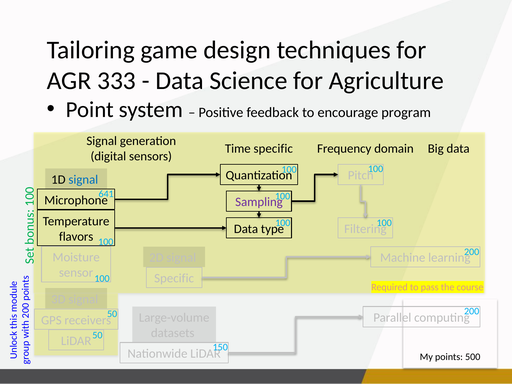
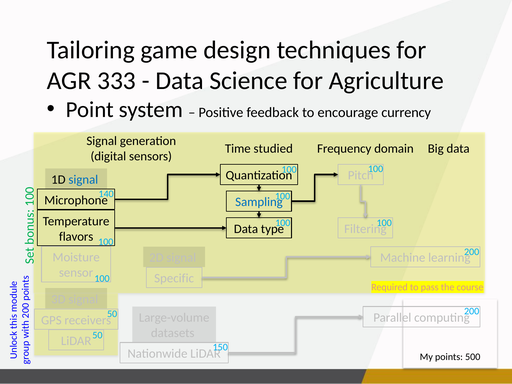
program: program -> currency
Time specific: specific -> studied
641: 641 -> 140
Sampling colour: purple -> blue
